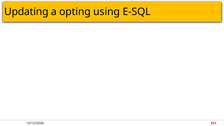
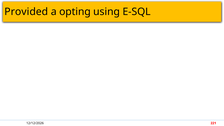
Updating: Updating -> Provided
